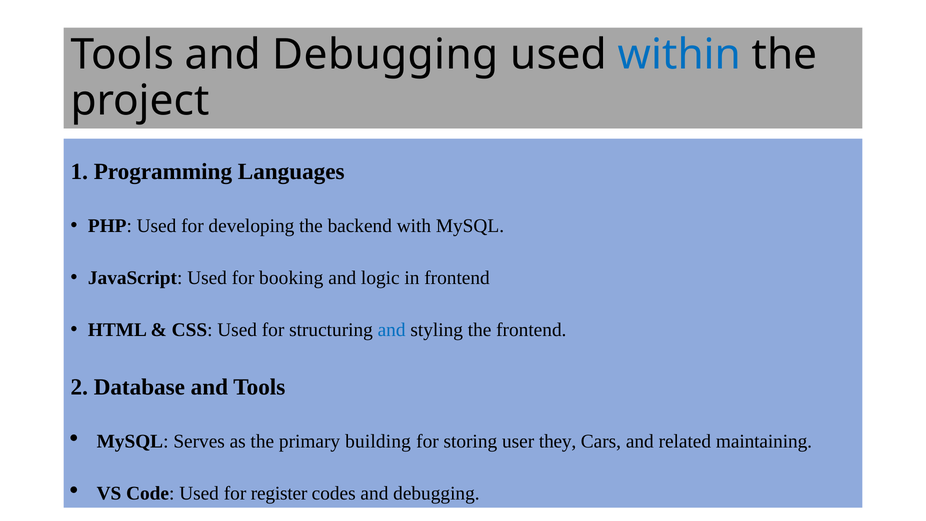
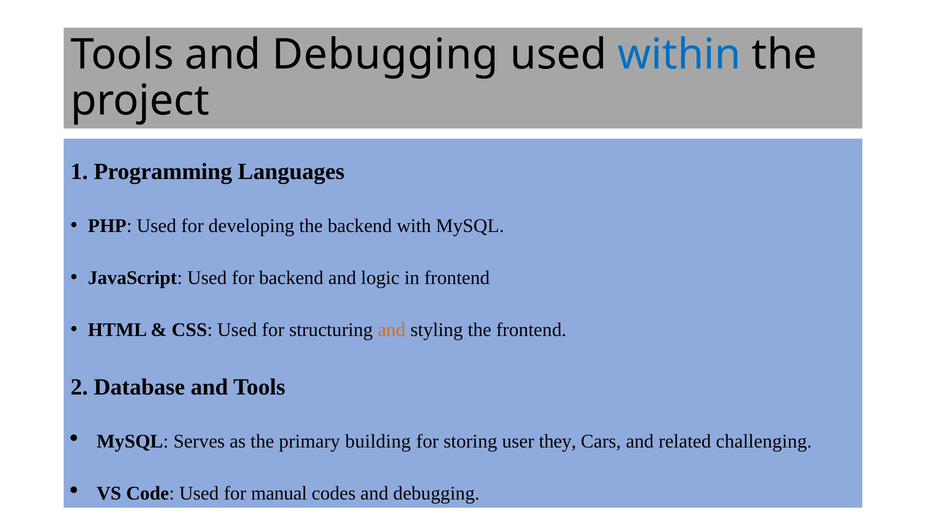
for booking: booking -> backend
and at (392, 330) colour: blue -> orange
maintaining: maintaining -> challenging
register: register -> manual
